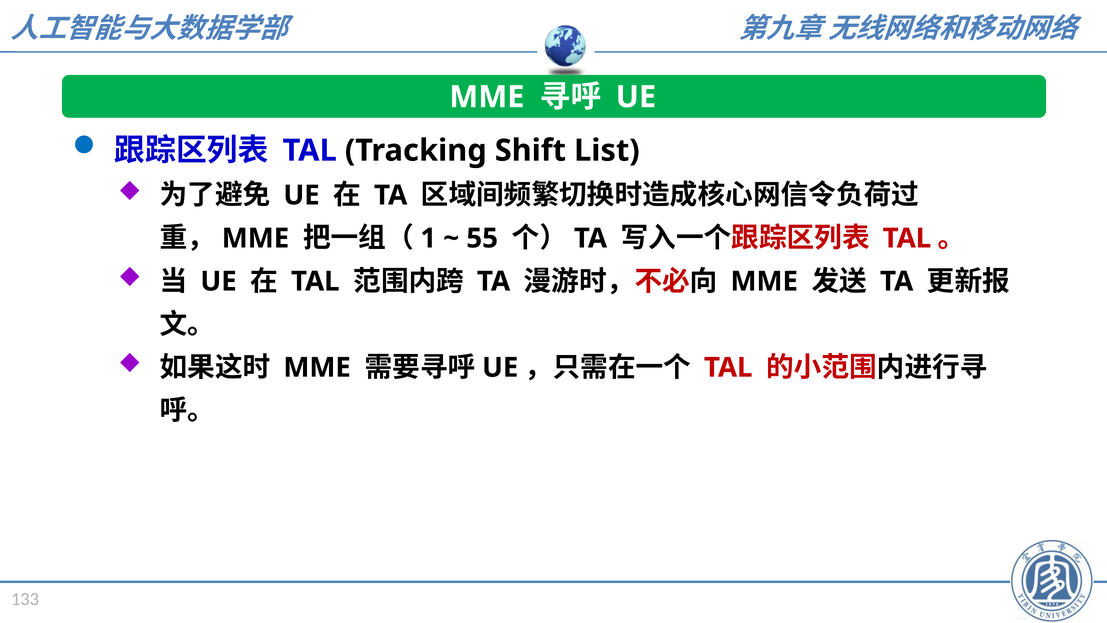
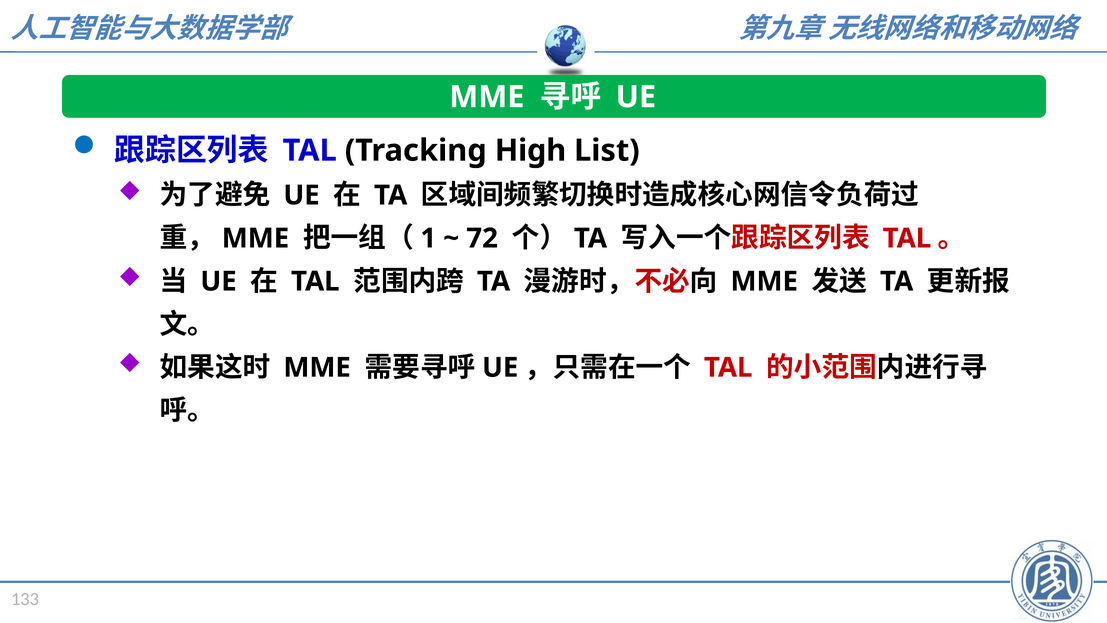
Shift: Shift -> High
55: 55 -> 72
